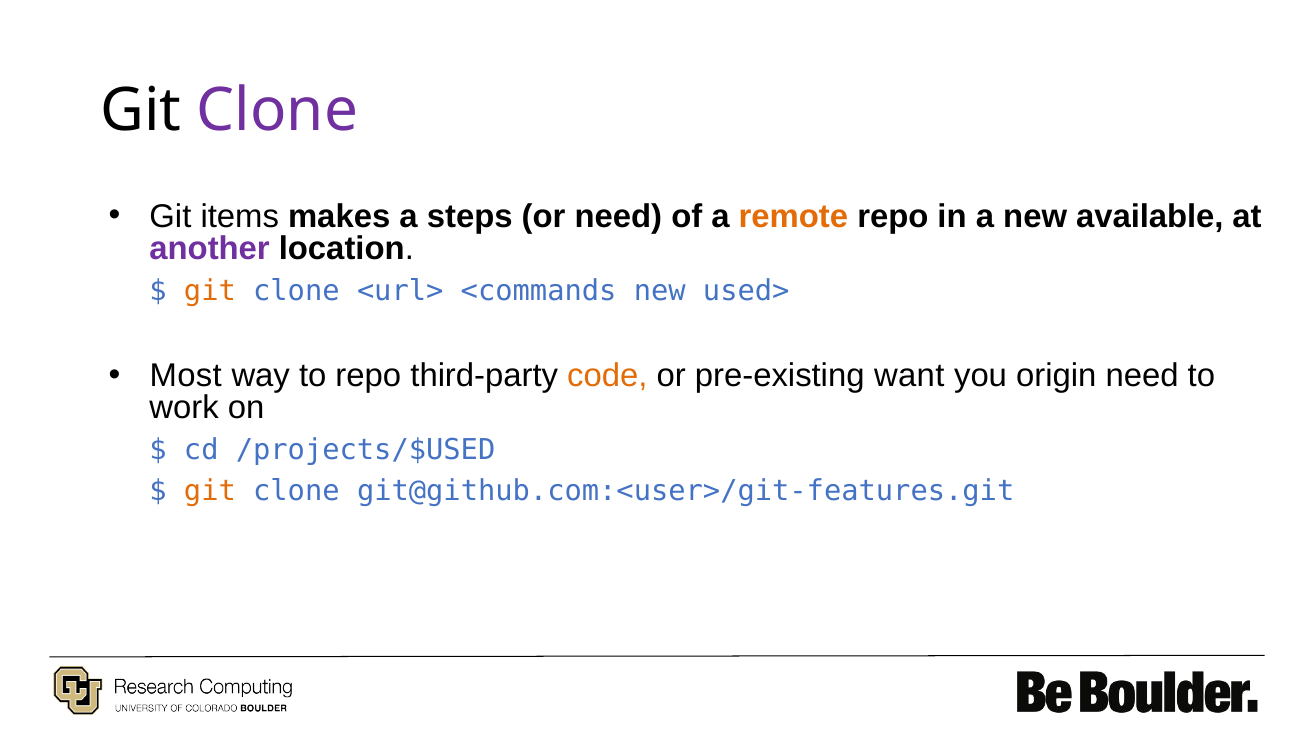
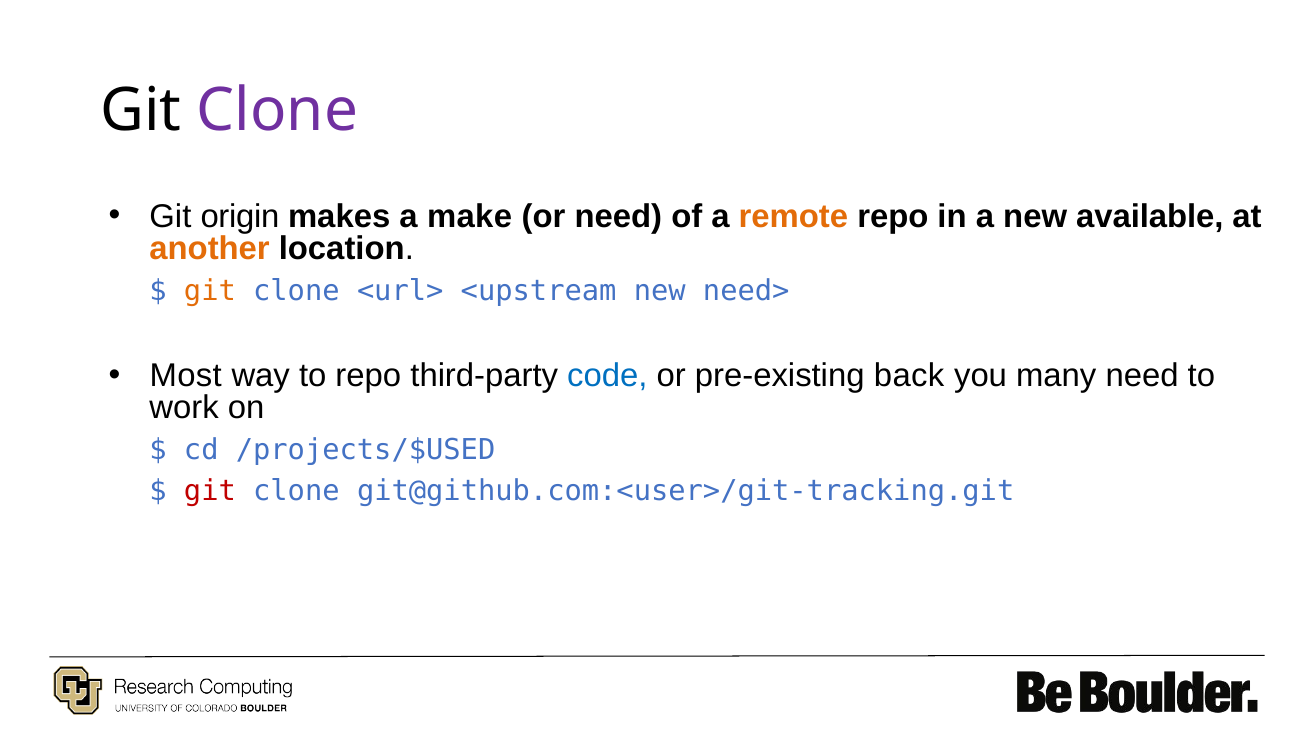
items: items -> origin
steps: steps -> make
another colour: purple -> orange
<commands: <commands -> <upstream
used>: used> -> need>
code colour: orange -> blue
want: want -> back
origin: origin -> many
git at (210, 491) colour: orange -> red
git@github.com:<user>/git-features.git: git@github.com:<user>/git-features.git -> git@github.com:<user>/git-tracking.git
